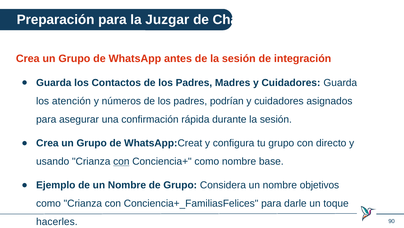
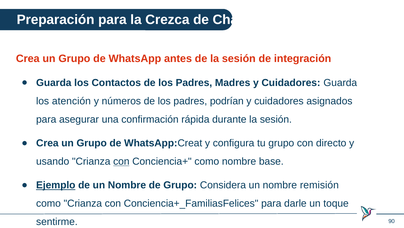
Juzgar: Juzgar -> Crezca
Ejemplo underline: none -> present
objetivos: objetivos -> remisión
hacerles: hacerles -> sentirme
